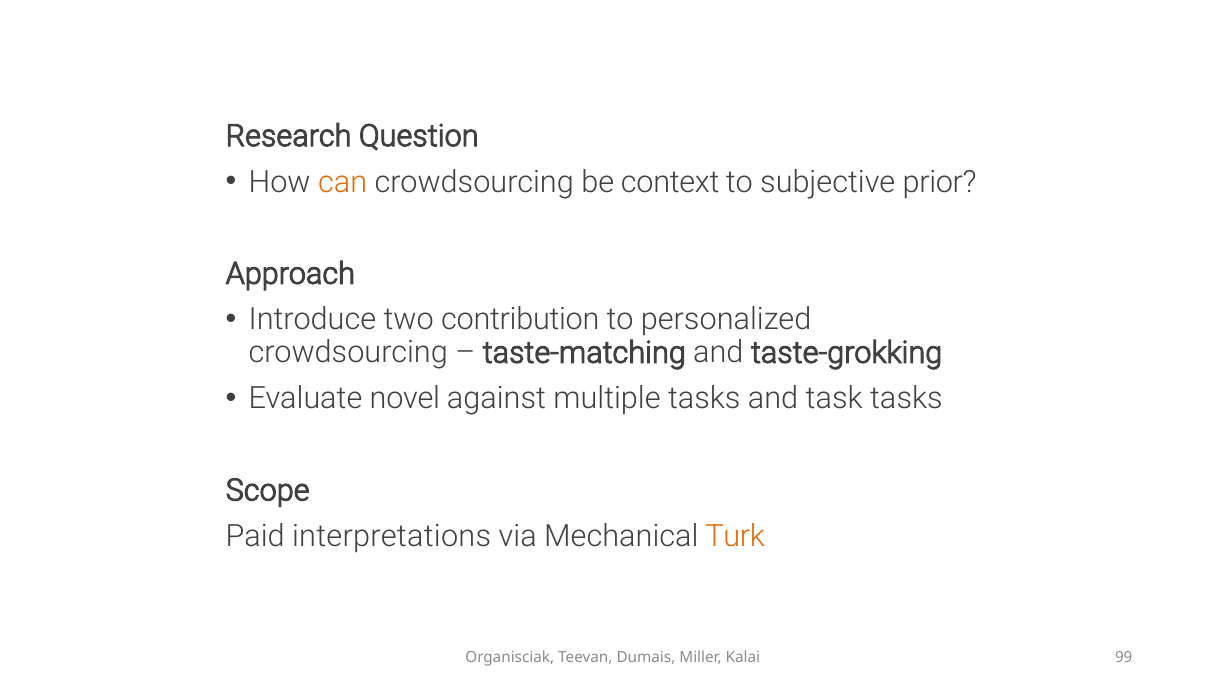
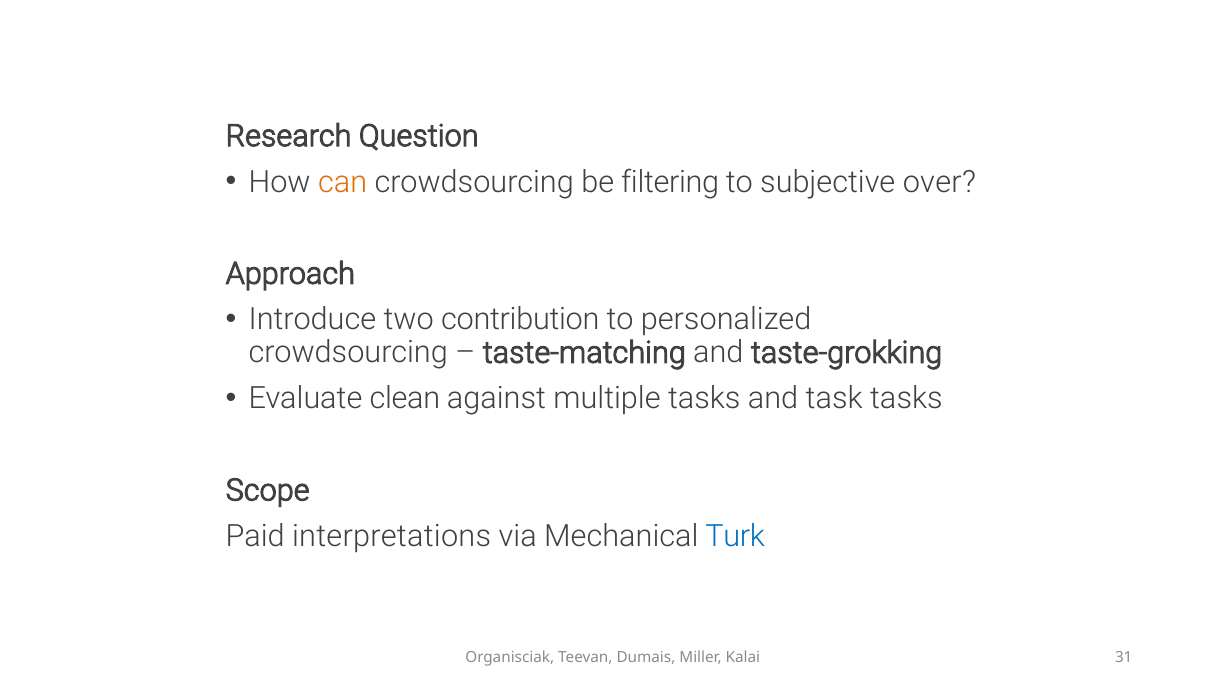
context: context -> filtering
prior: prior -> over
novel: novel -> clean
Turk colour: orange -> blue
99: 99 -> 31
